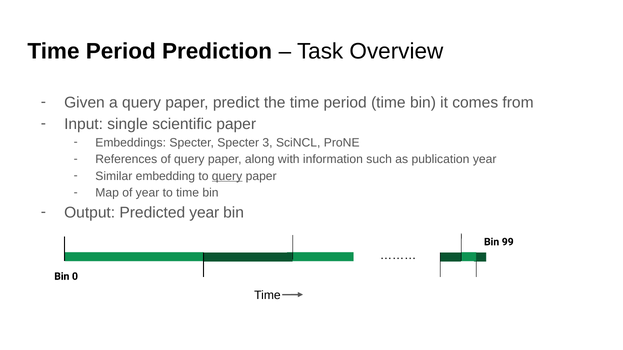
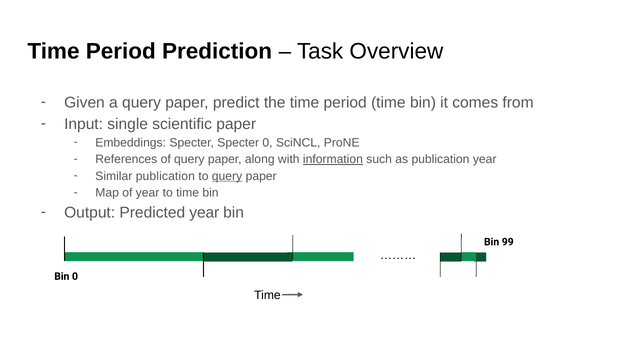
Specter 3: 3 -> 0
information underline: none -> present
Similar embedding: embedding -> publication
